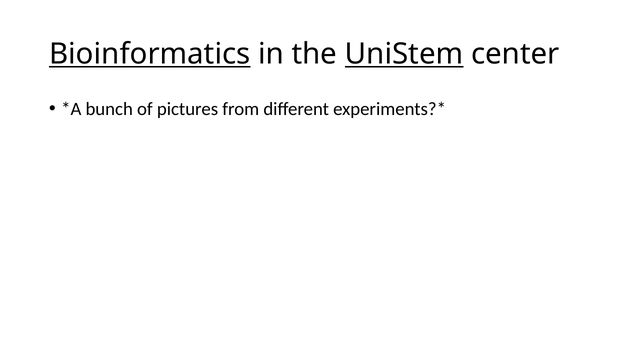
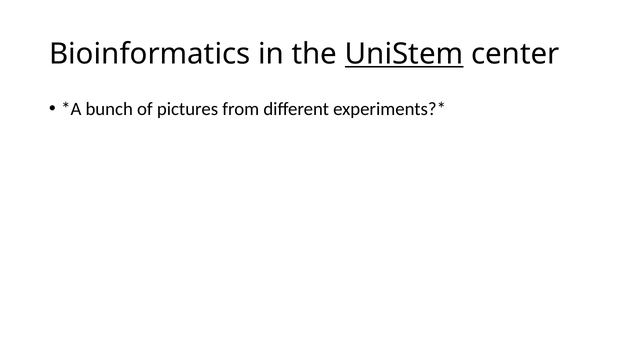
Bioinformatics underline: present -> none
